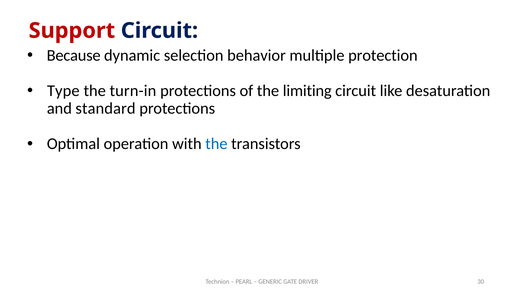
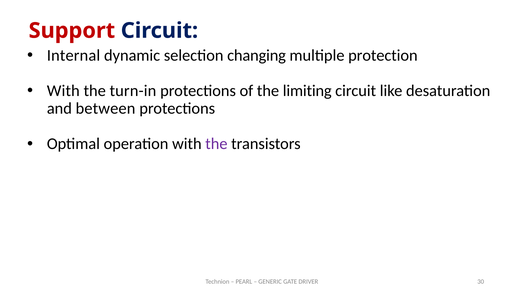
Because: Because -> Internal
behavior: behavior -> changing
Type at (63, 91): Type -> With
standard: standard -> between
the at (216, 144) colour: blue -> purple
